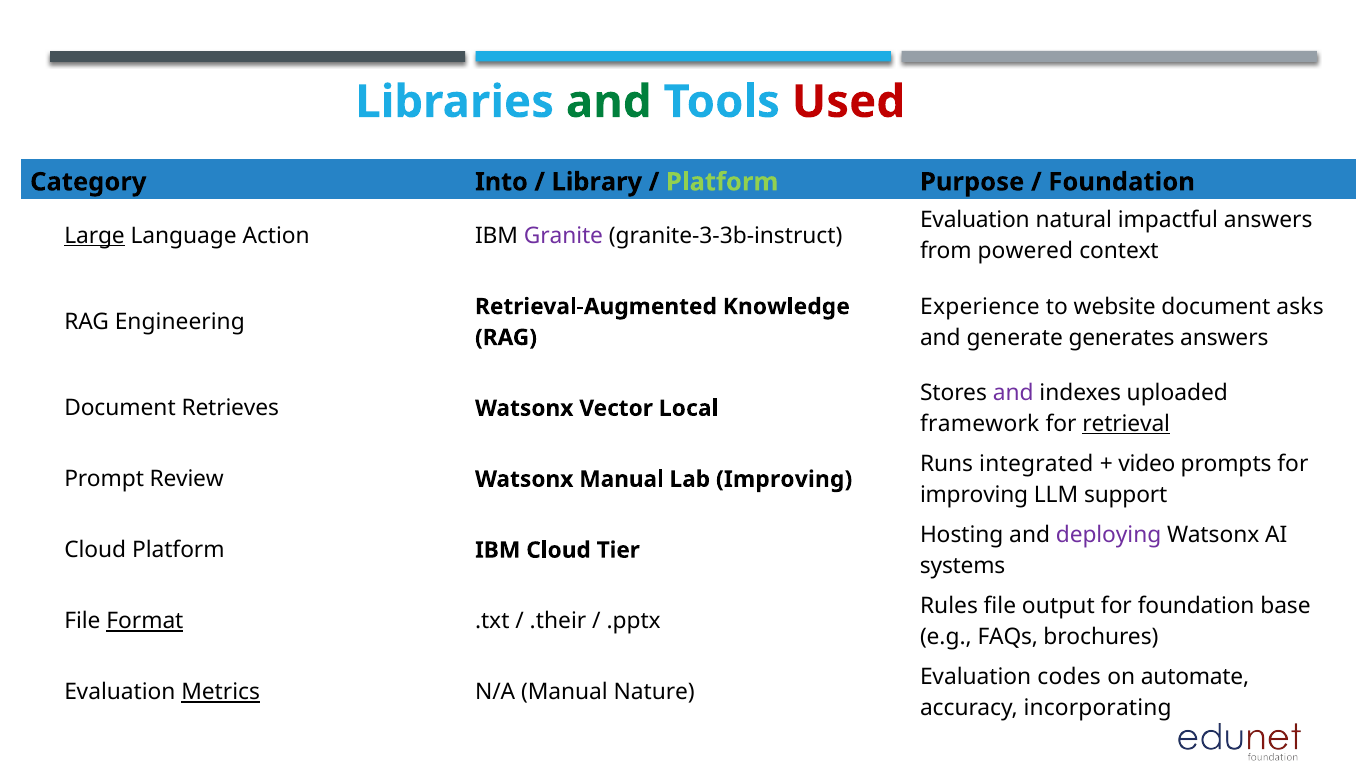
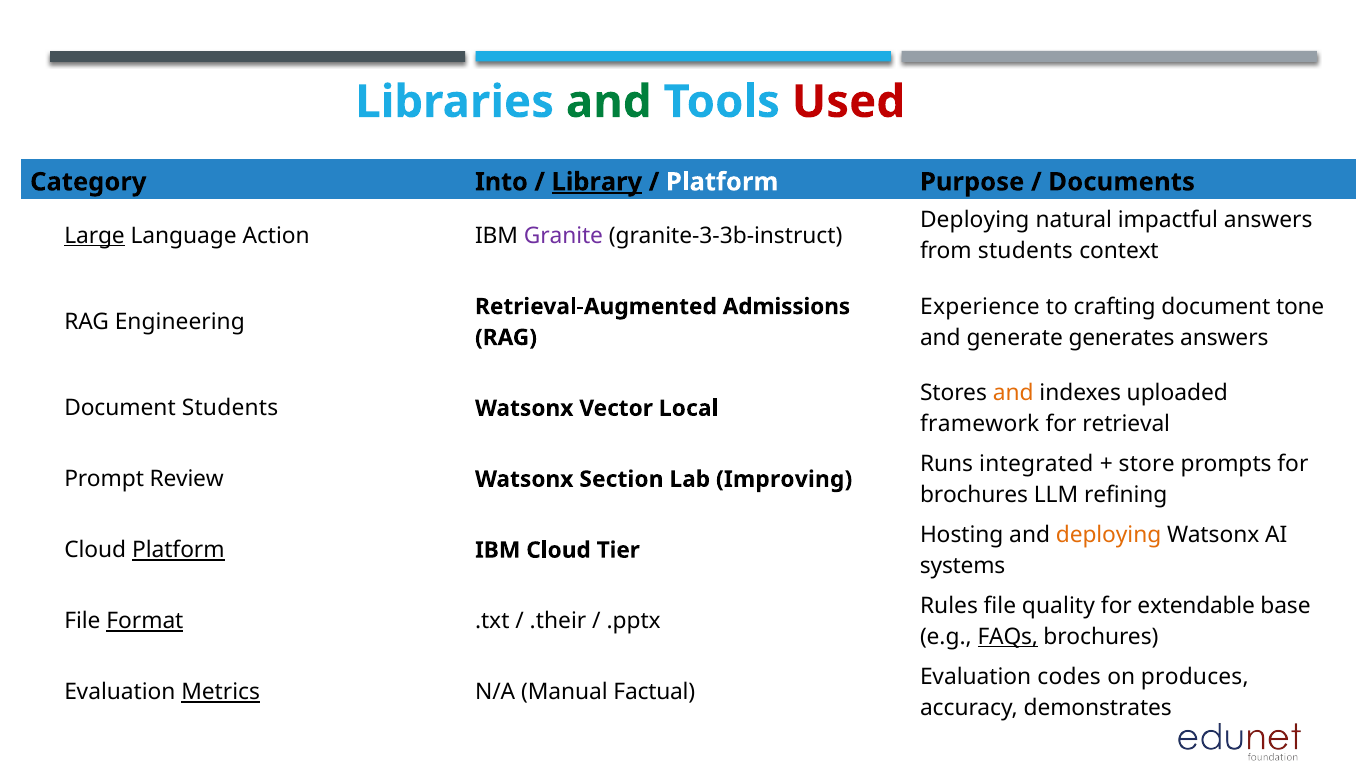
Library underline: none -> present
Platform at (722, 182) colour: light green -> white
Foundation at (1122, 182): Foundation -> Documents
Evaluation at (975, 220): Evaluation -> Deploying
from powered: powered -> students
website: website -> crafting
asks: asks -> tone
Knowledge: Knowledge -> Admissions
and at (1013, 393) colour: purple -> orange
Document Retrieves: Retrieves -> Students
retrieval underline: present -> none
video: video -> store
Watsonx Manual: Manual -> Section
improving at (974, 495): improving -> brochures
support: support -> refining
deploying at (1109, 535) colour: purple -> orange
Platform at (178, 550) underline: none -> present
output: output -> quality
for foundation: foundation -> extendable
FAQs underline: none -> present
automate: automate -> produces
Nature: Nature -> Factual
incorporating: incorporating -> demonstrates
